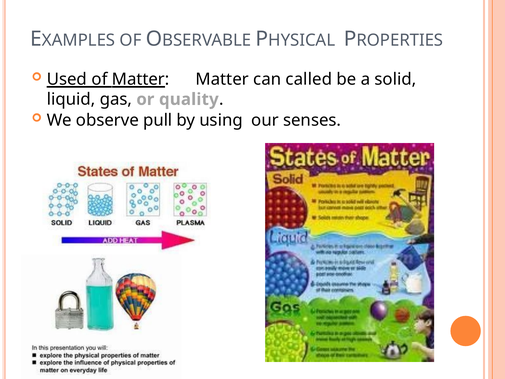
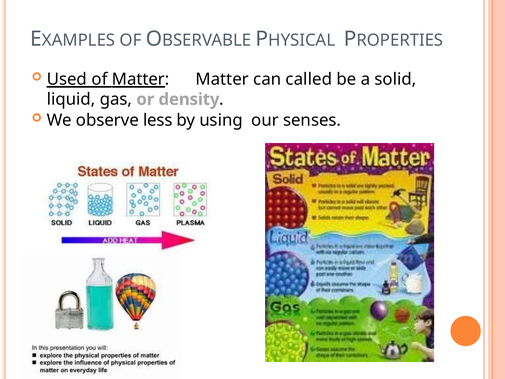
quality: quality -> density
pull: pull -> less
